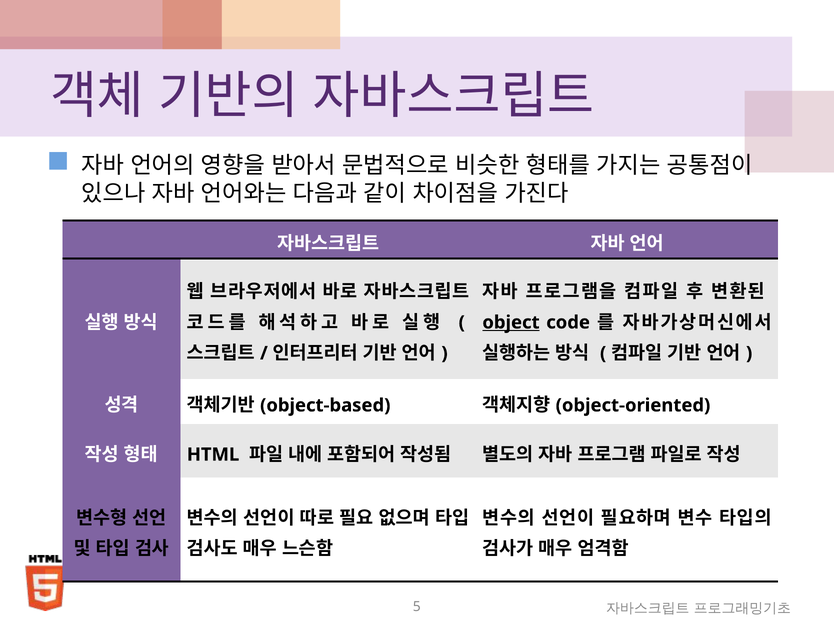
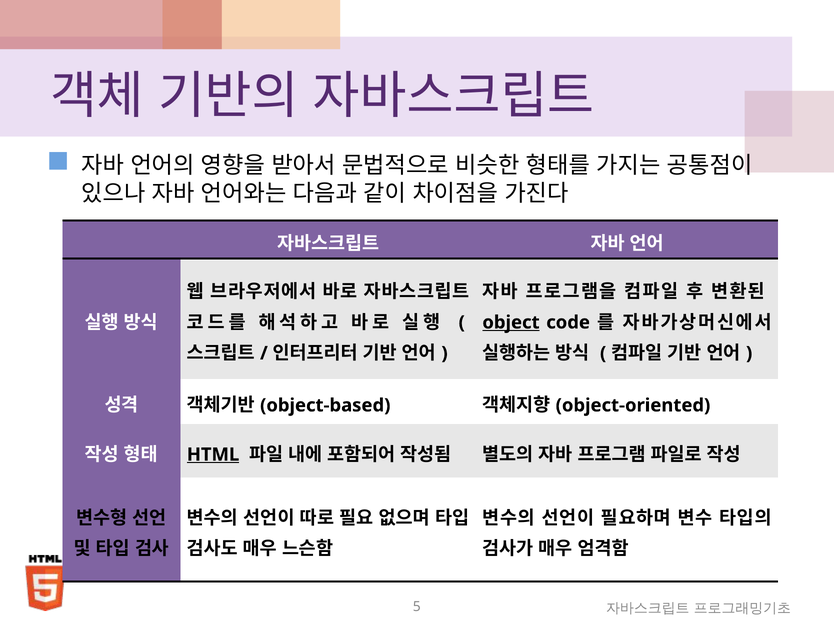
HTML underline: none -> present
